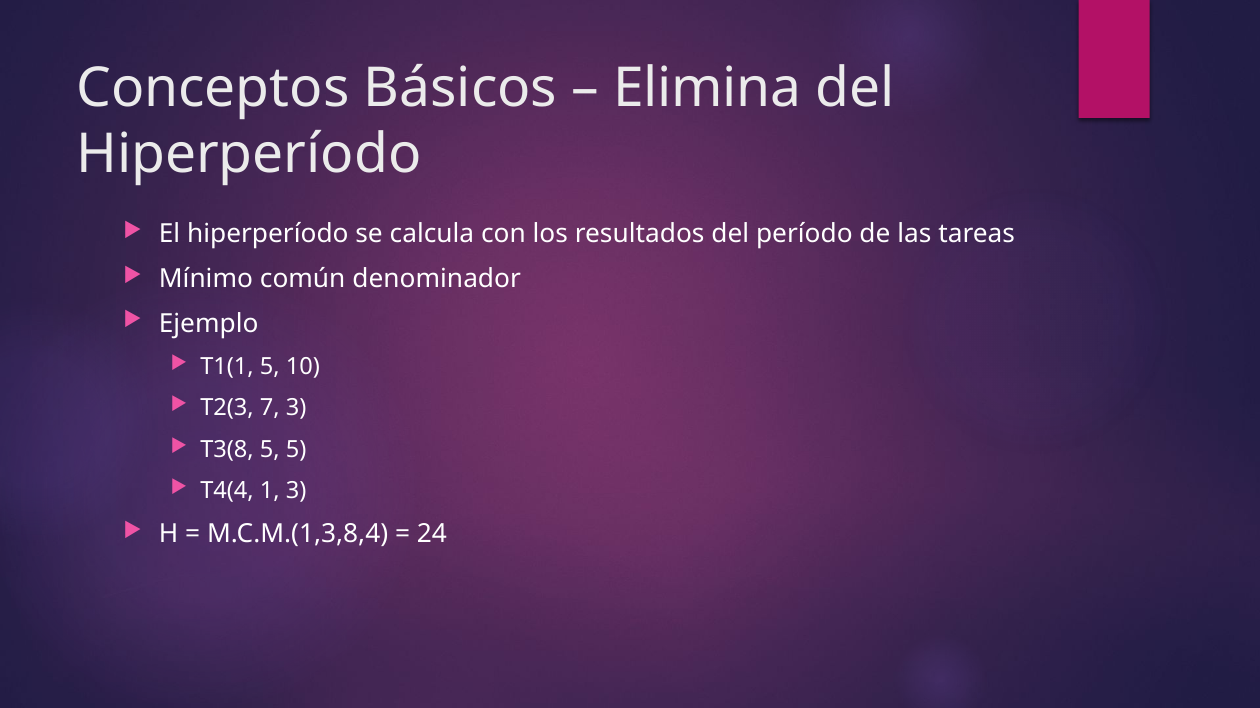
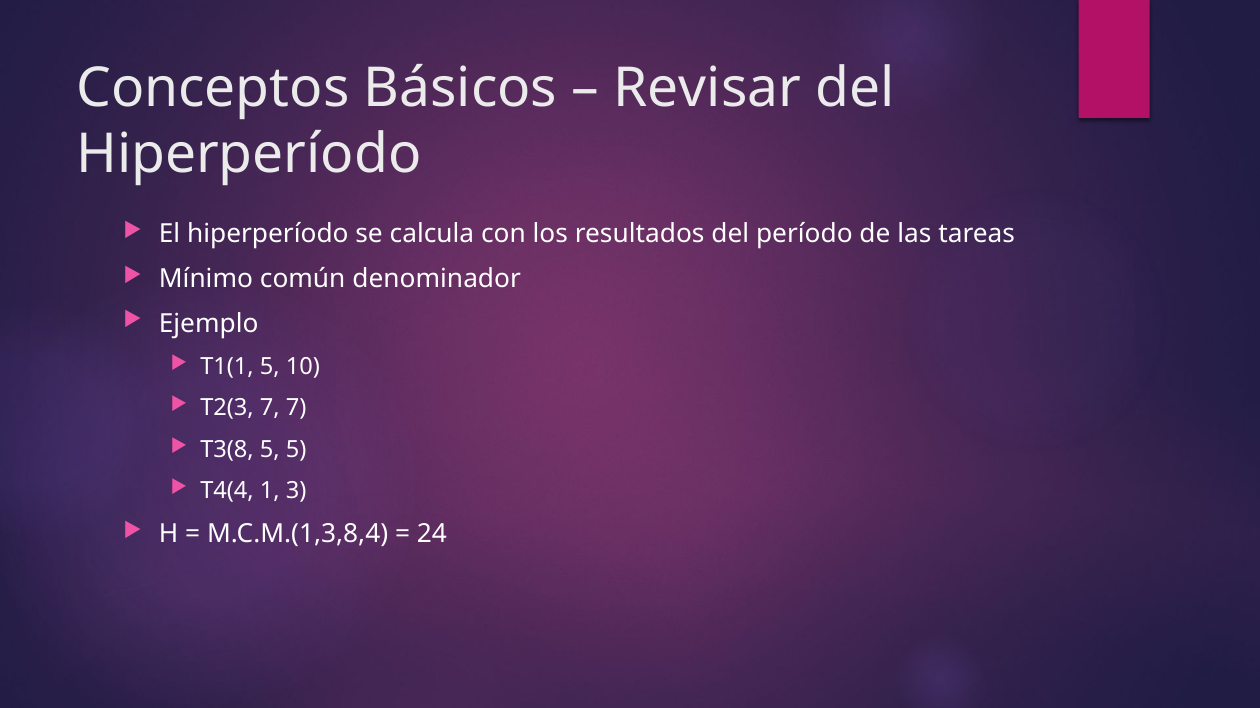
Elimina: Elimina -> Revisar
7 3: 3 -> 7
